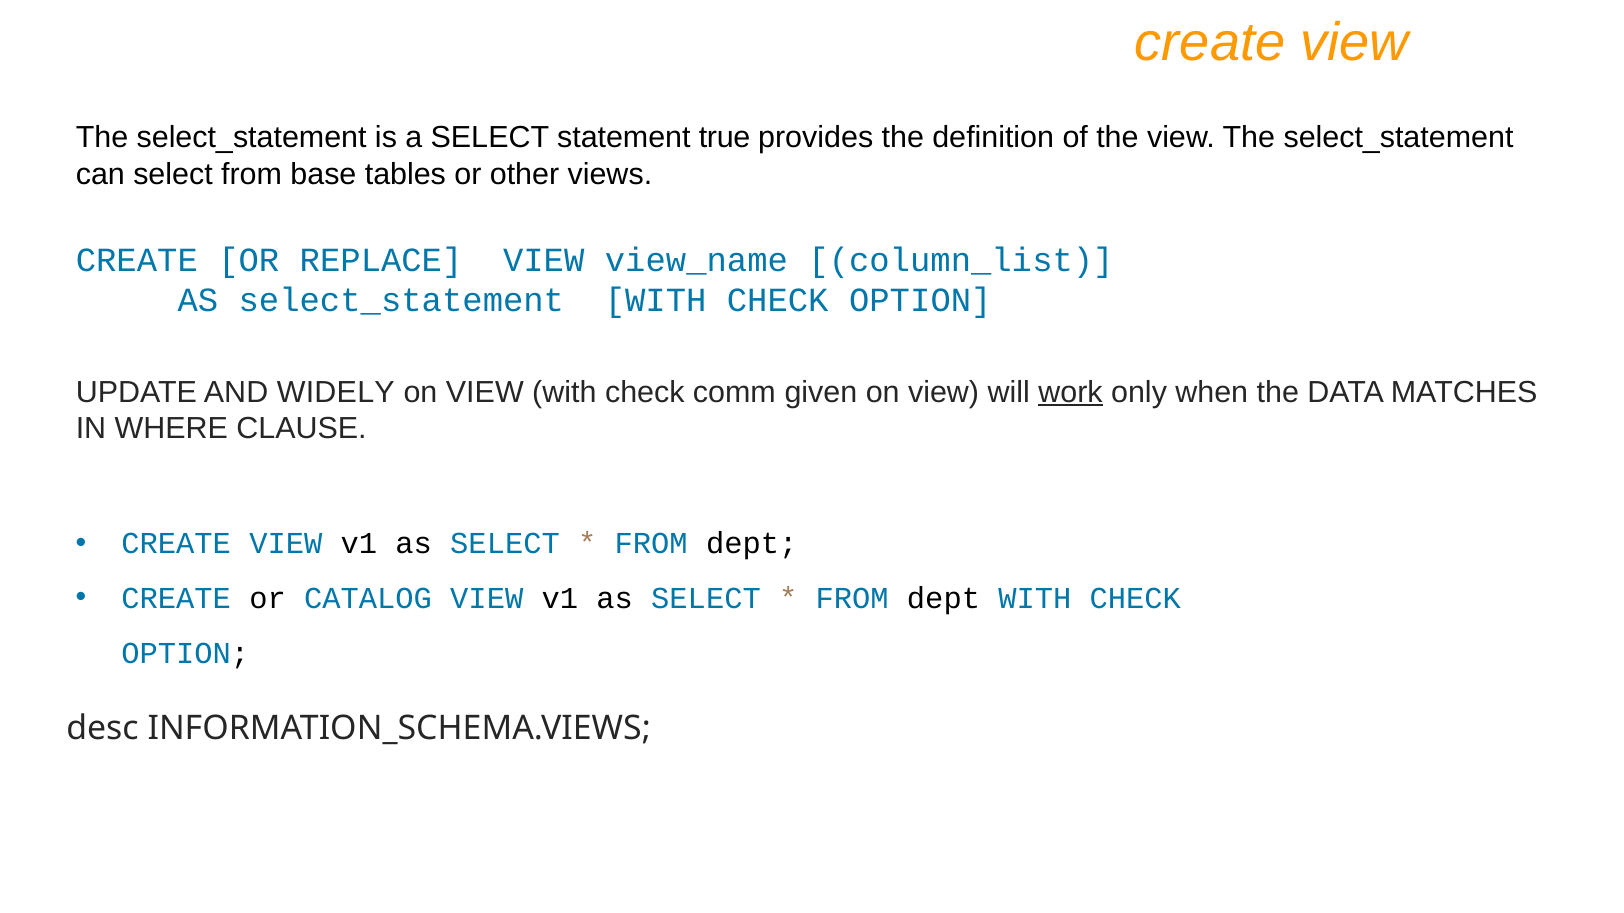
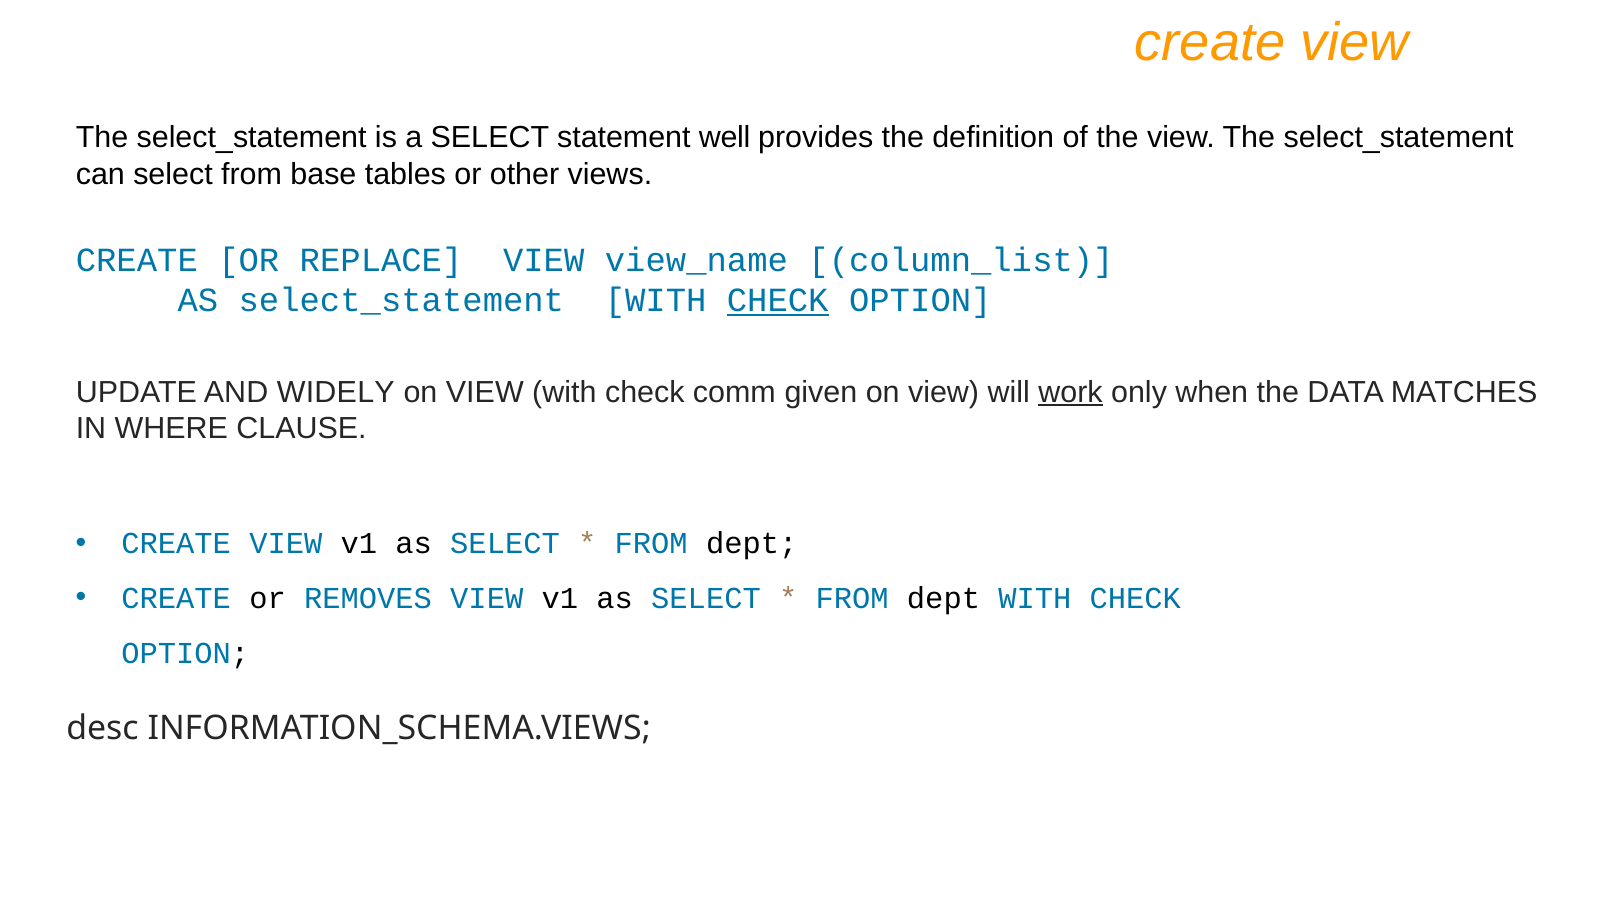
true: true -> well
CHECK at (778, 301) underline: none -> present
CATALOG: CATALOG -> REMOVES
